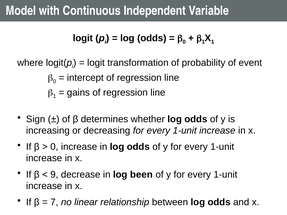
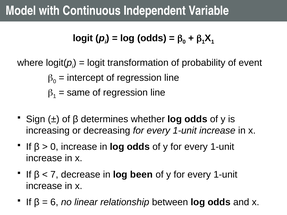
gains: gains -> same
9: 9 -> 7
7: 7 -> 6
